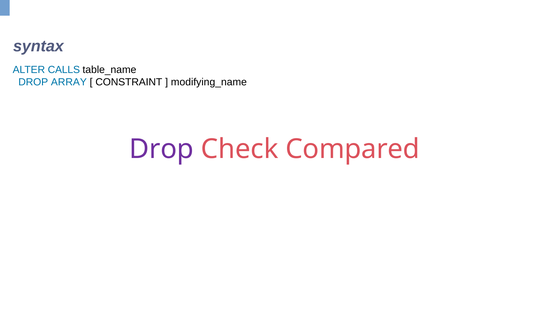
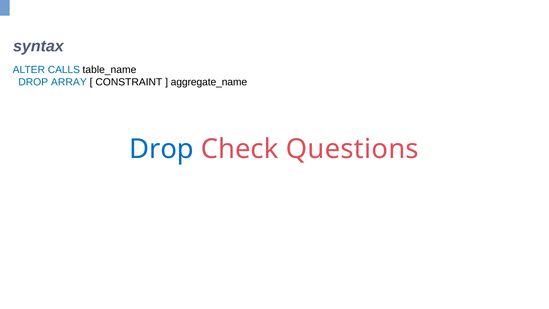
modifying_name: modifying_name -> aggregate_name
Drop at (162, 149) colour: purple -> blue
Compared: Compared -> Questions
